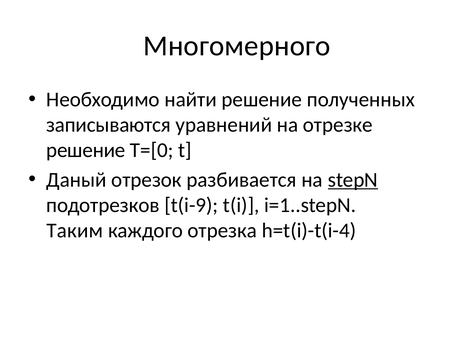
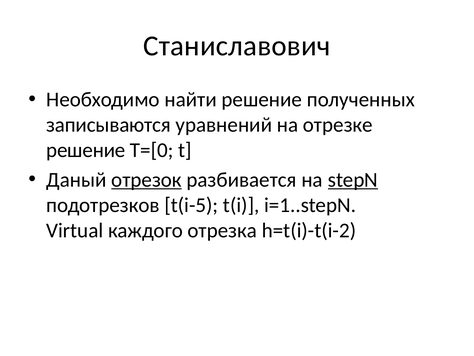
Многомерного: Многомерного -> Станиславович
отрезок underline: none -> present
t(i-9: t(i-9 -> t(i-5
Таким: Таким -> Virtual
h=t(i)-t(i-4: h=t(i)-t(i-4 -> h=t(i)-t(i-2
